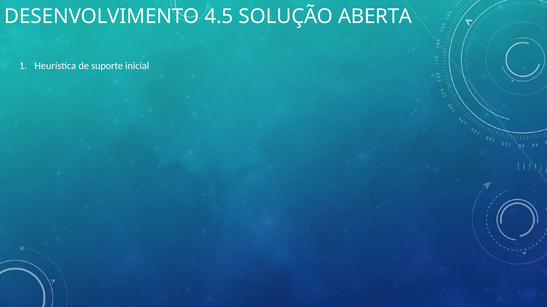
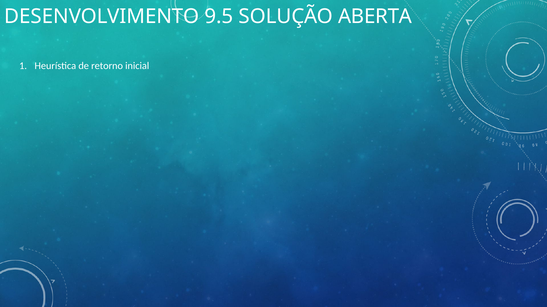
4.5: 4.5 -> 9.5
suporte: suporte -> retorno
